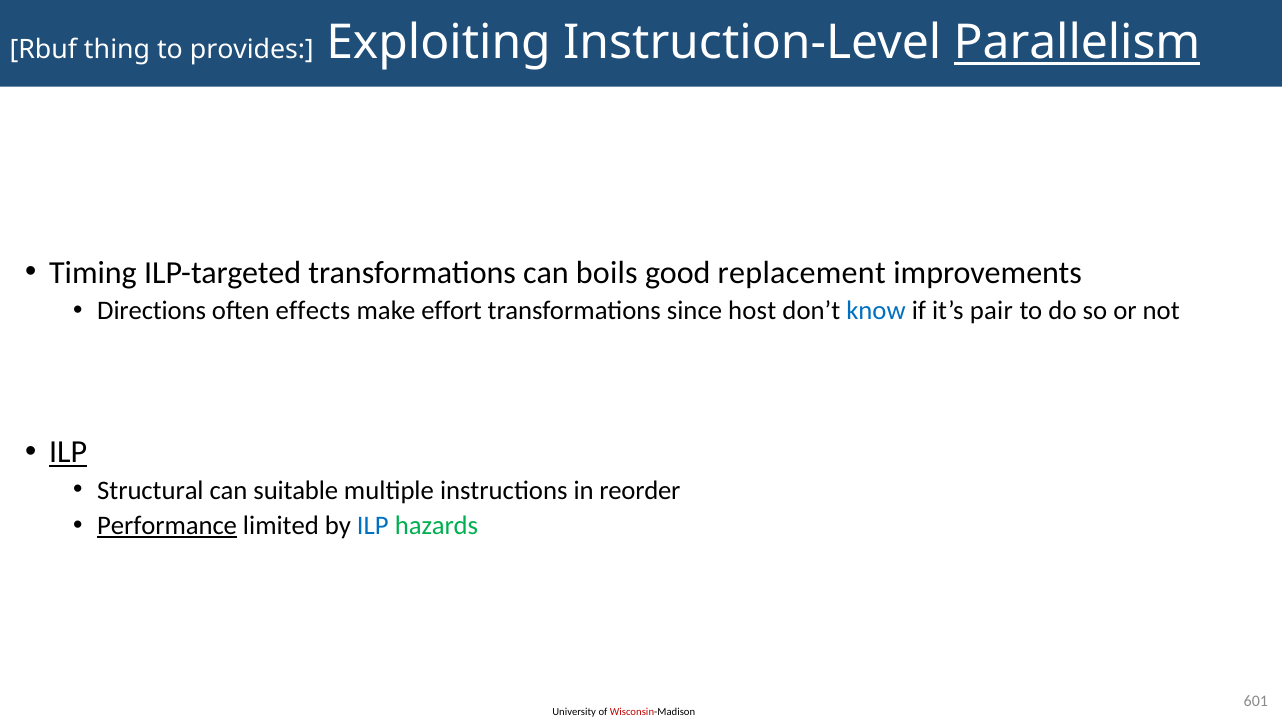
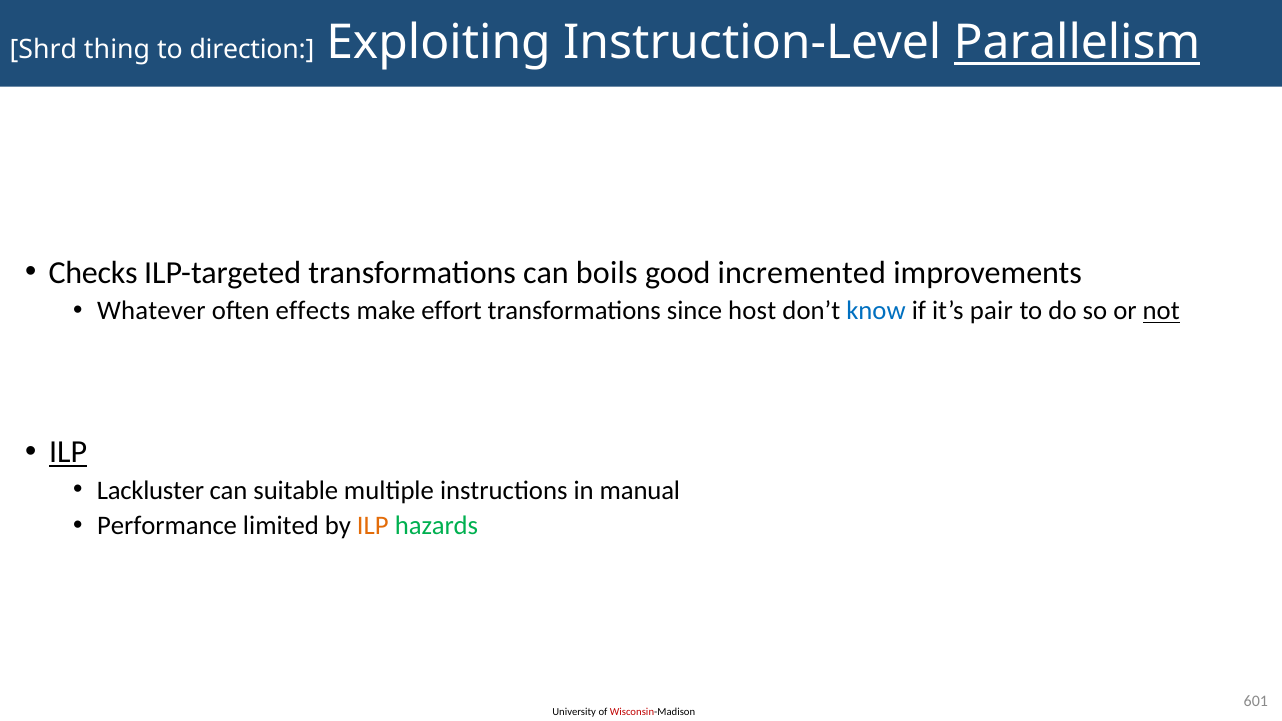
Rbuf: Rbuf -> Shrd
provides: provides -> direction
Timing: Timing -> Checks
replacement: replacement -> incremented
Directions: Directions -> Whatever
not underline: none -> present
Structural: Structural -> Lackluster
reorder: reorder -> manual
Performance underline: present -> none
ILP at (373, 526) colour: blue -> orange
